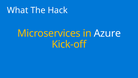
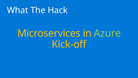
Azure colour: white -> light green
